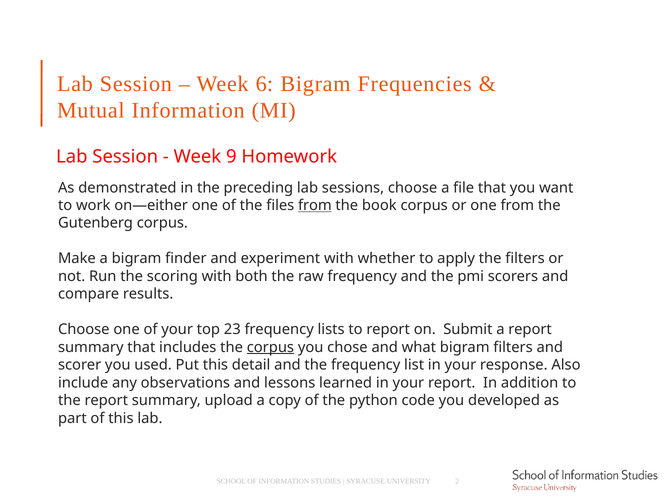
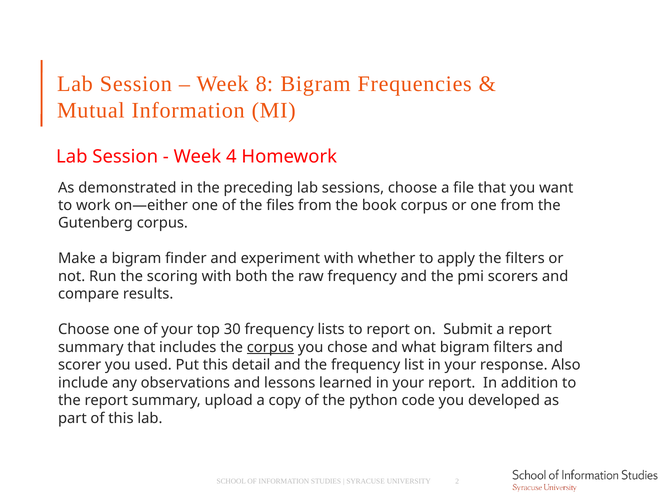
6: 6 -> 8
9: 9 -> 4
from at (315, 205) underline: present -> none
23: 23 -> 30
